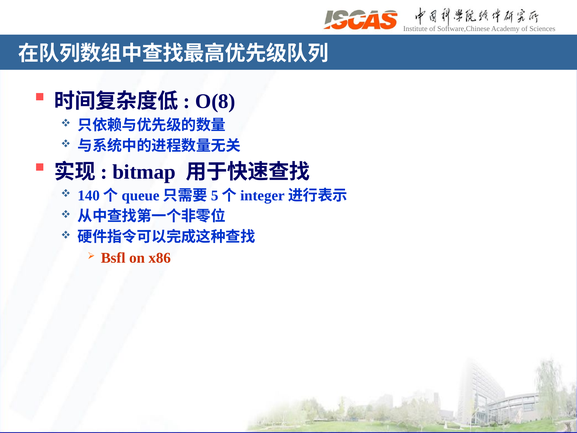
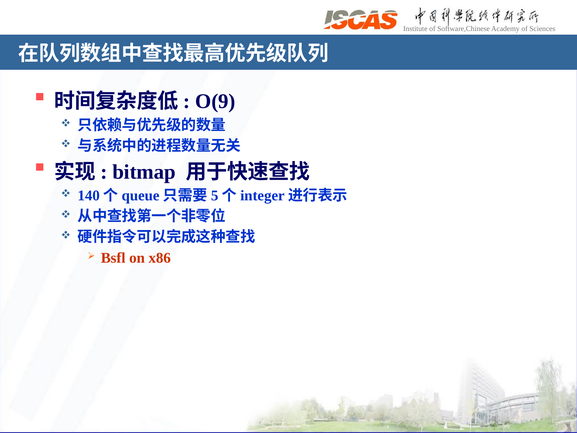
O(8: O(8 -> O(9
